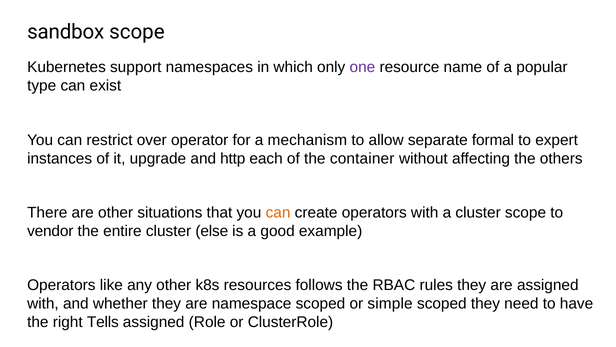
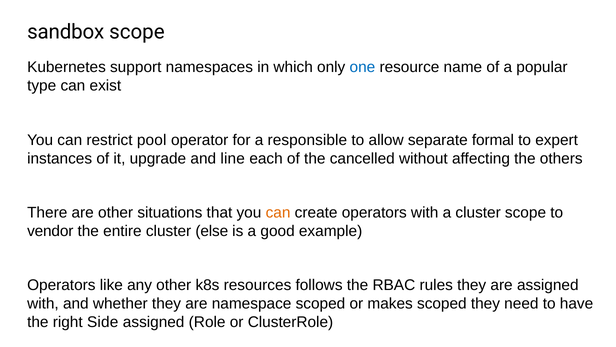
one colour: purple -> blue
over: over -> pool
mechanism: mechanism -> responsible
http: http -> line
container: container -> cancelled
simple: simple -> makes
Tells: Tells -> Side
